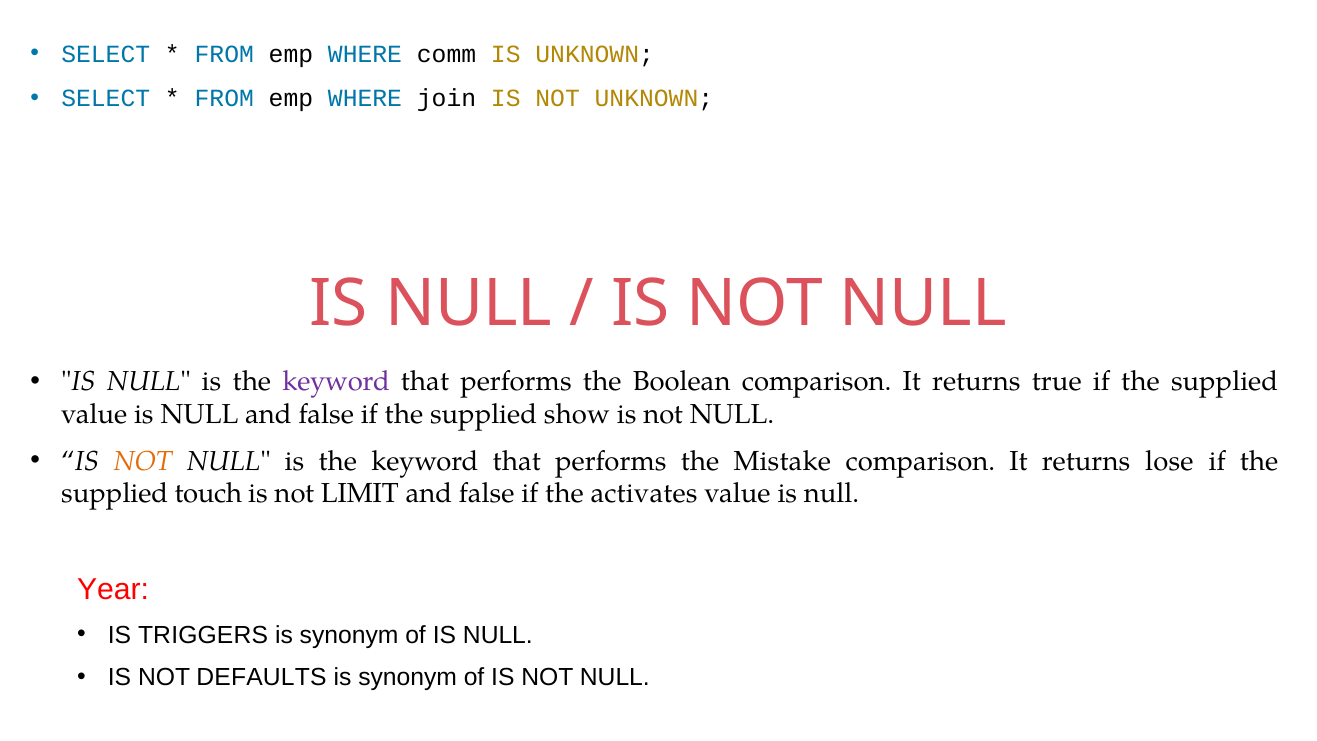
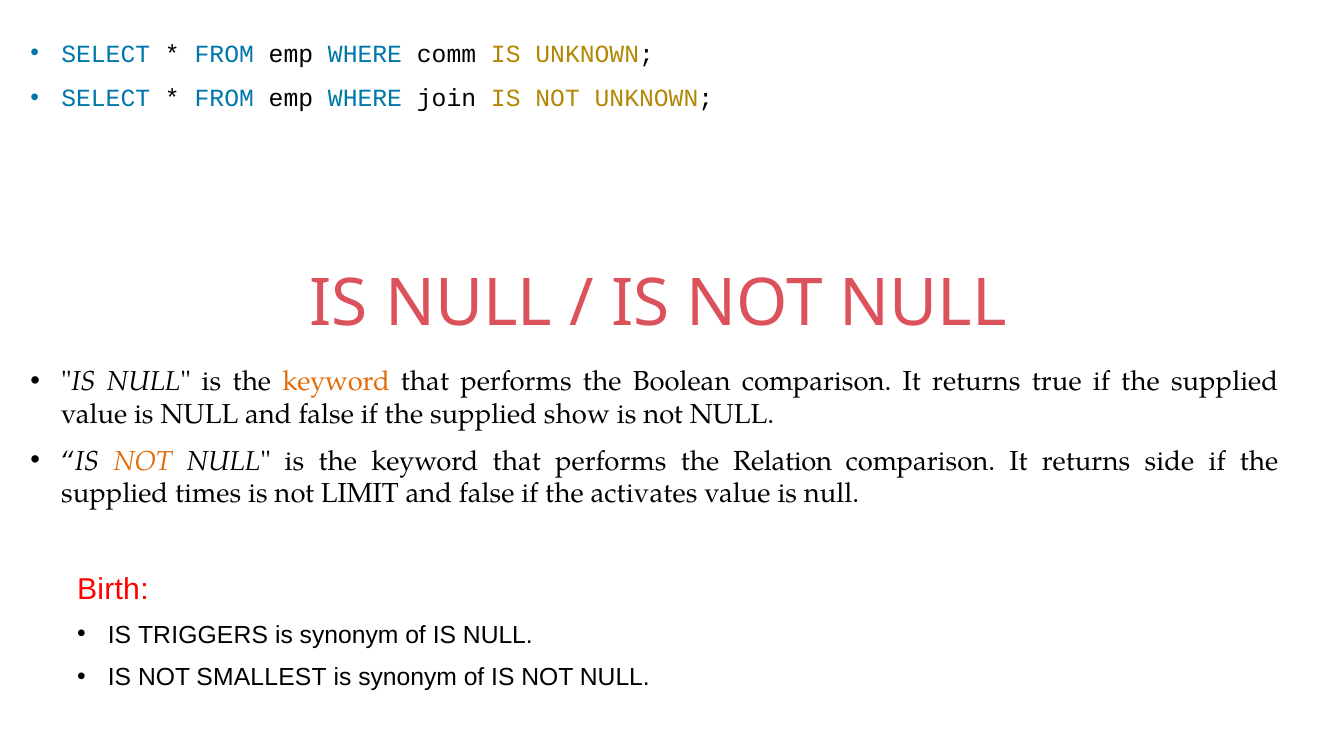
keyword at (336, 382) colour: purple -> orange
Mistake: Mistake -> Relation
lose: lose -> side
touch: touch -> times
Year: Year -> Birth
DEFAULTS: DEFAULTS -> SMALLEST
